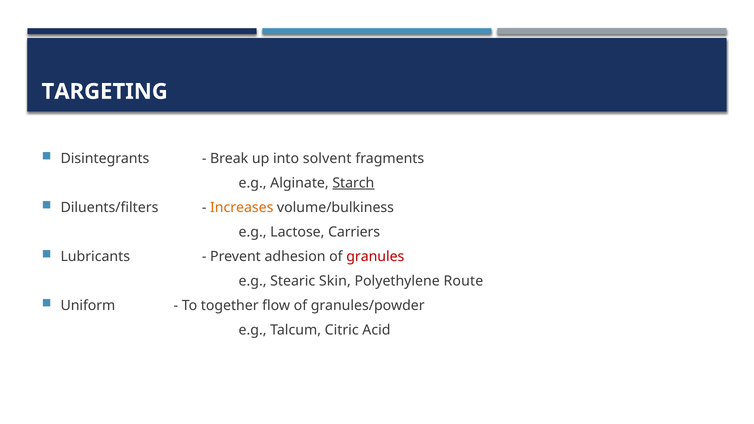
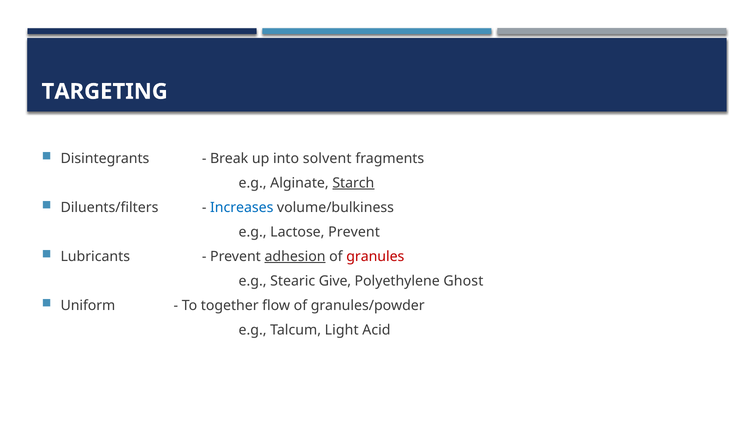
Increases colour: orange -> blue
Lactose Carriers: Carriers -> Prevent
adhesion underline: none -> present
Skin: Skin -> Give
Route: Route -> Ghost
Citric: Citric -> Light
